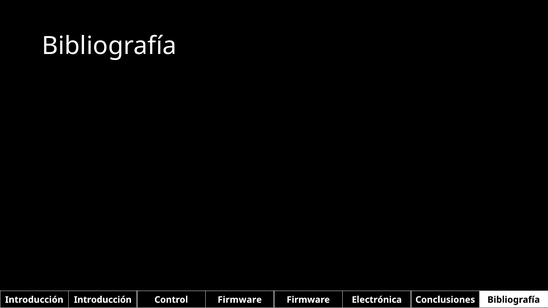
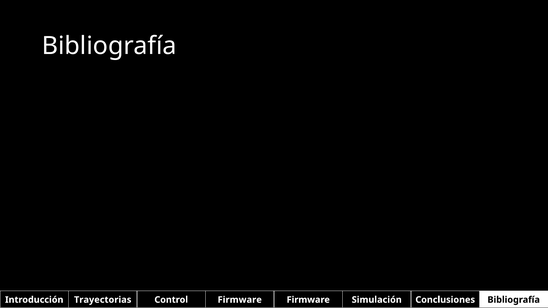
Introducción Introducción: Introducción -> Trayectorias
Electrónica: Electrónica -> Simulación
